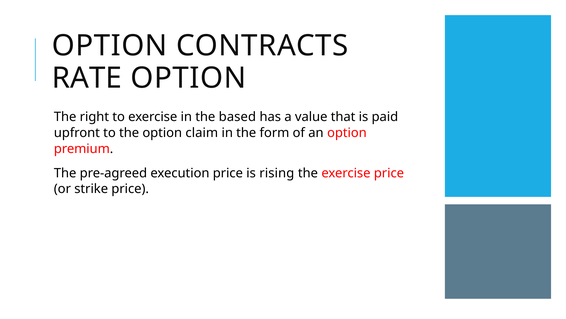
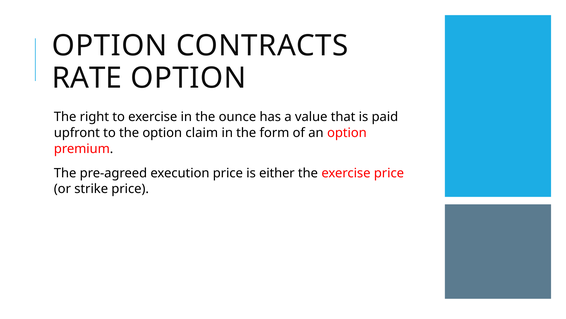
based: based -> ounce
rising: rising -> either
